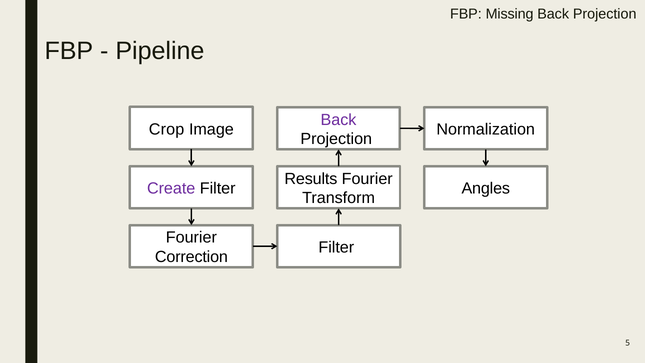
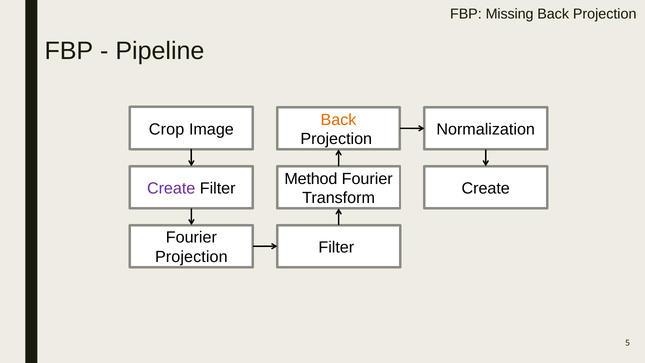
Back at (339, 120) colour: purple -> orange
Results: Results -> Method
Angles at (486, 188): Angles -> Create
Correction at (191, 257): Correction -> Projection
